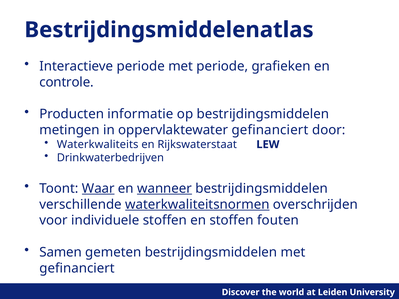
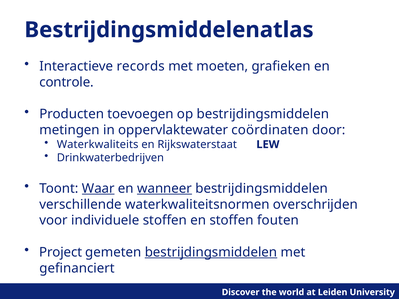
Interactieve periode: periode -> records
met periode: periode -> moeten
informatie: informatie -> toevoegen
oppervlaktewater gefinanciert: gefinanciert -> coördinaten
waterkwaliteitsnormen underline: present -> none
Samen: Samen -> Project
bestrijdingsmiddelen at (211, 252) underline: none -> present
